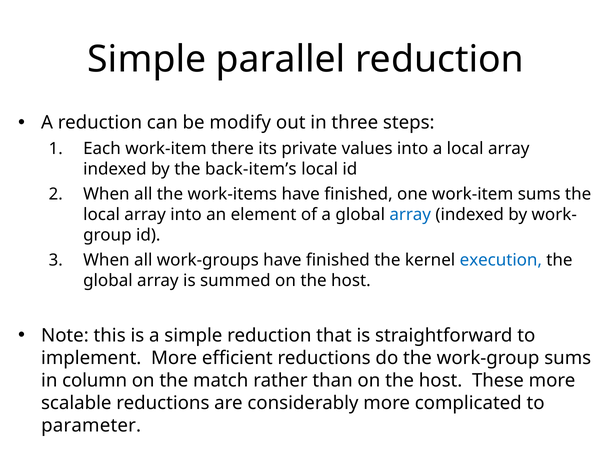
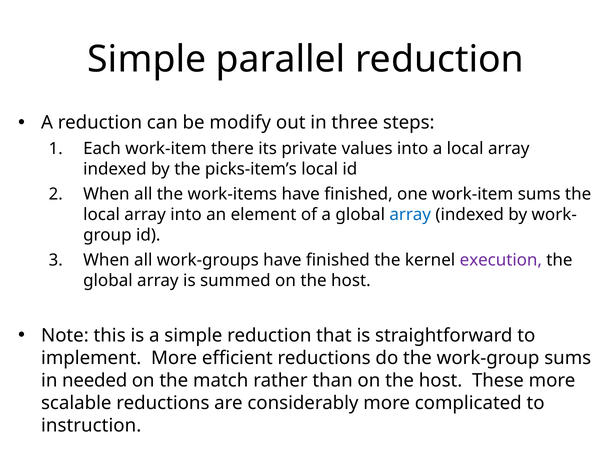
back-item’s: back-item’s -> picks-item’s
execution colour: blue -> purple
column: column -> needed
parameter: parameter -> instruction
